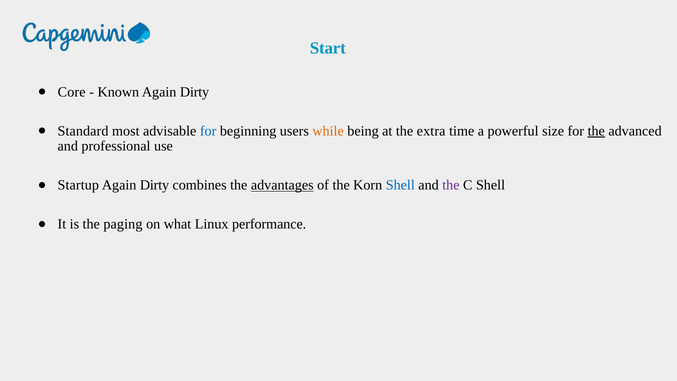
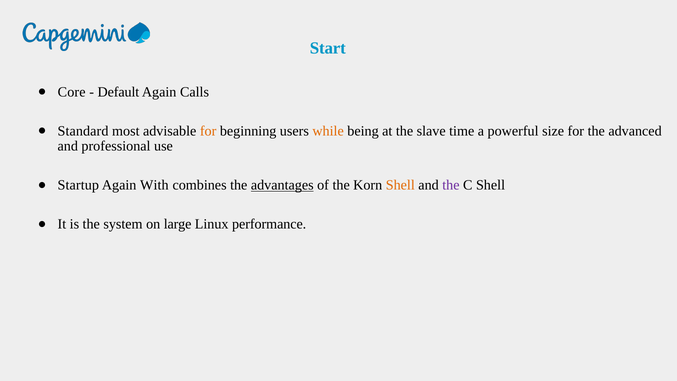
Known: Known -> Default
Dirty at (195, 92): Dirty -> Calls
for at (208, 131) colour: blue -> orange
extra: extra -> slave
the at (596, 131) underline: present -> none
Dirty at (155, 185): Dirty -> With
Shell at (400, 185) colour: blue -> orange
paging: paging -> system
what: what -> large
